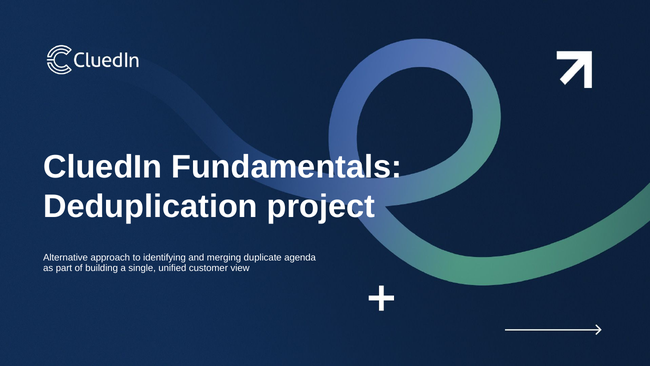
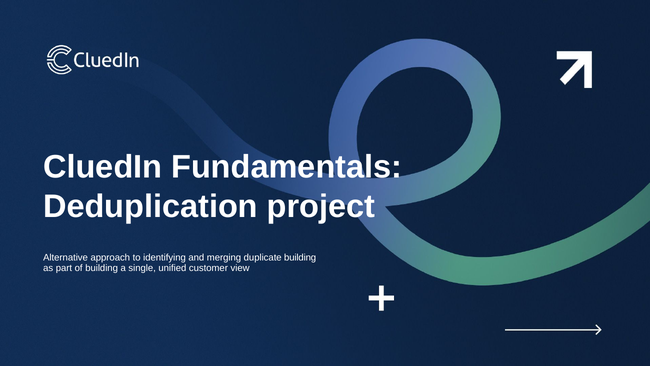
duplicate agenda: agenda -> building
